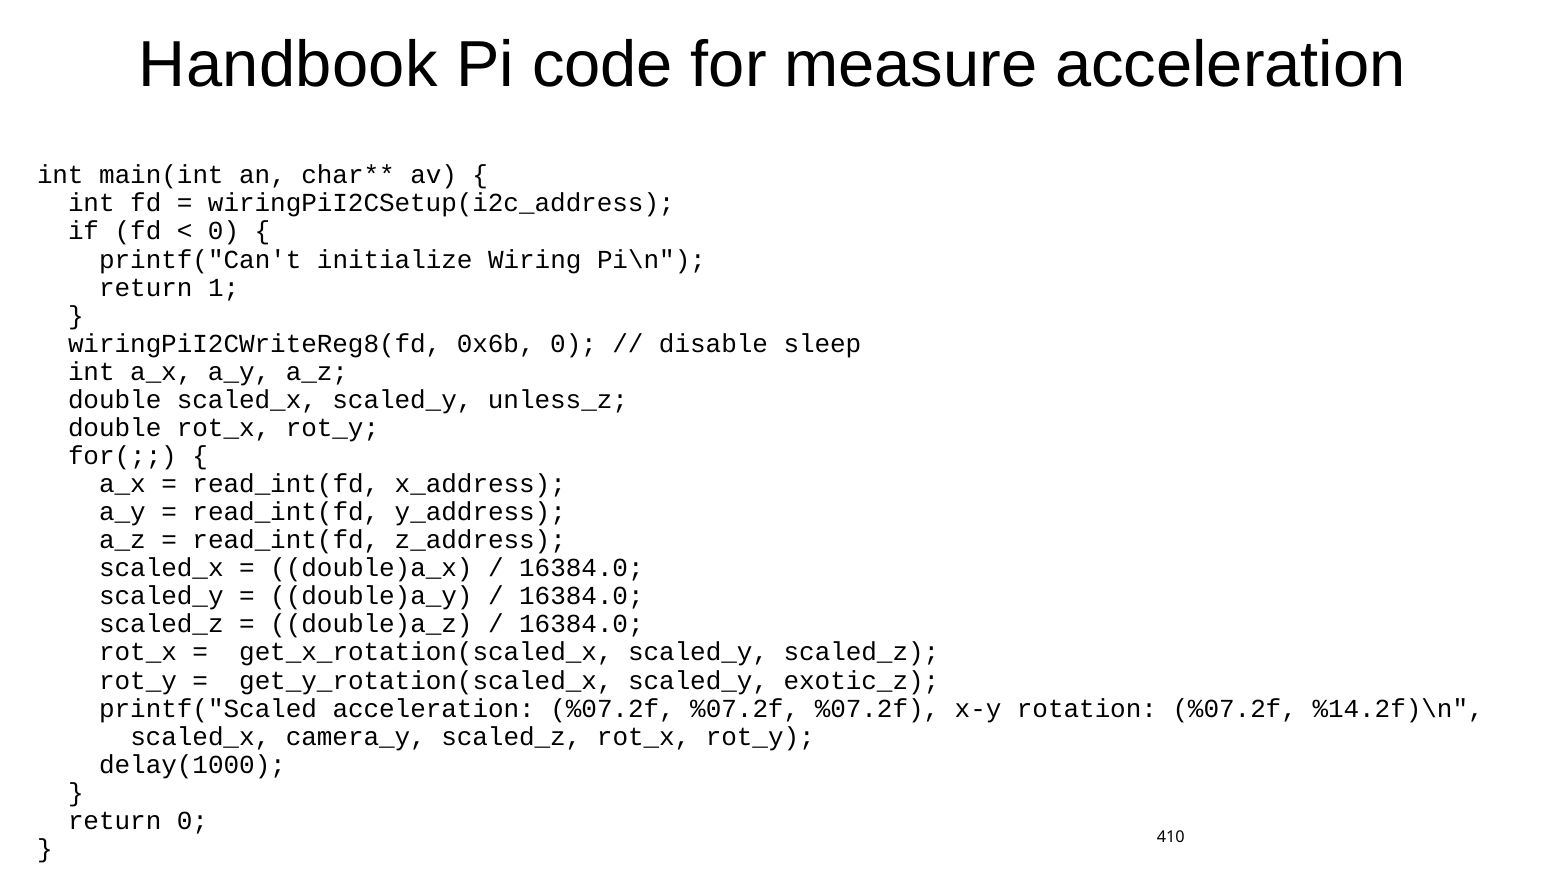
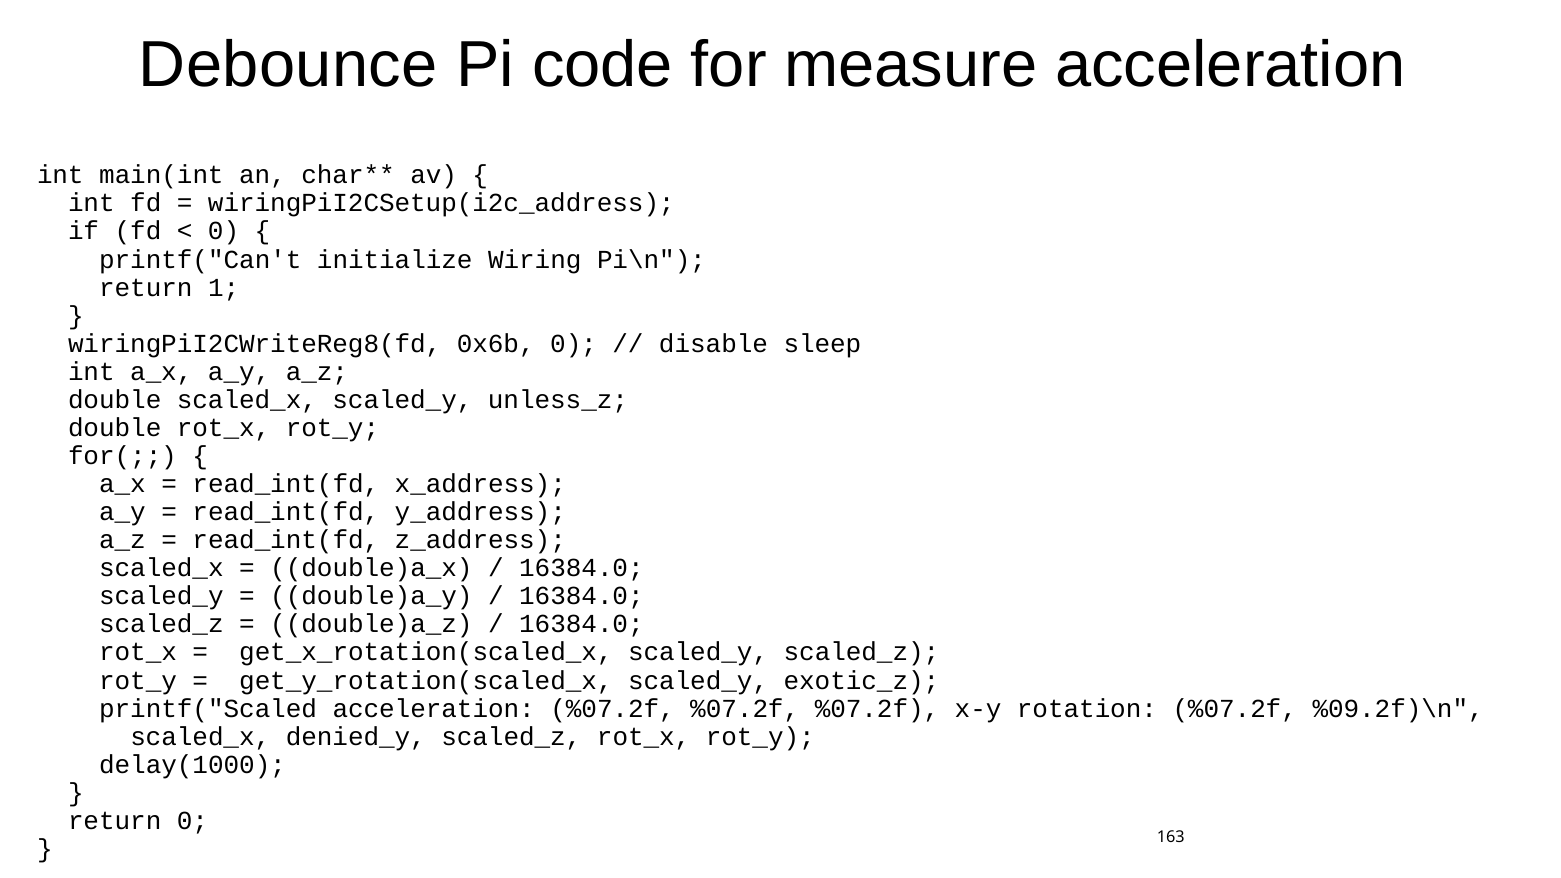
Handbook: Handbook -> Debounce
%14.2f)\n: %14.2f)\n -> %09.2f)\n
camera_y: camera_y -> denied_y
410: 410 -> 163
